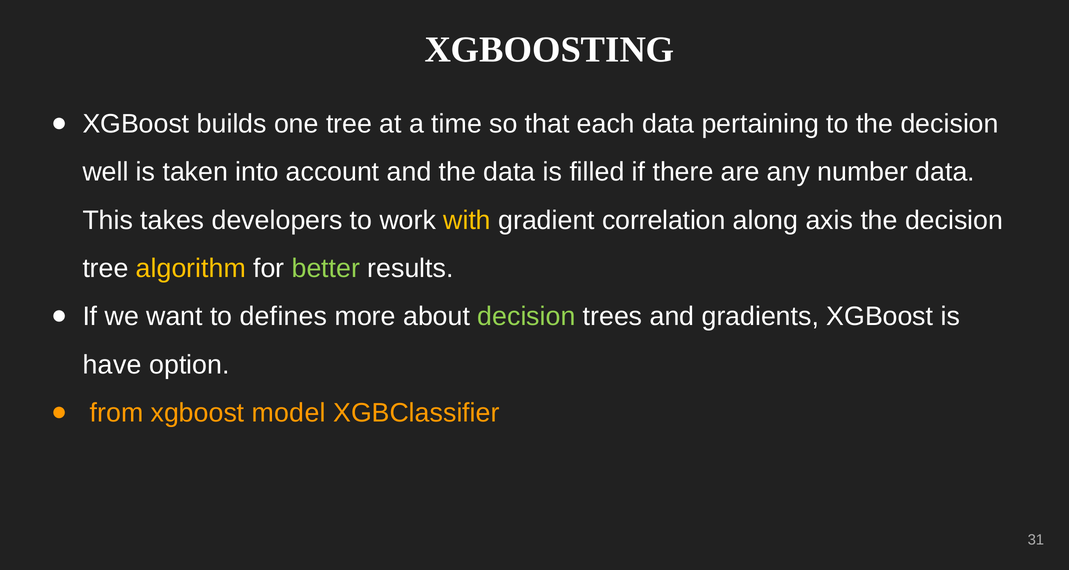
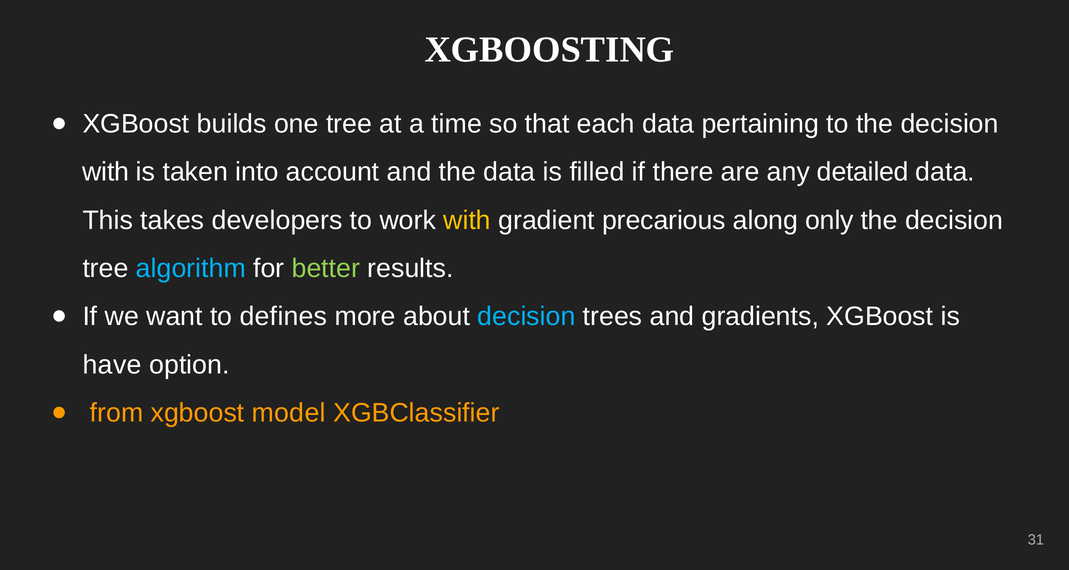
well at (106, 172): well -> with
number: number -> detailed
correlation: correlation -> precarious
axis: axis -> only
algorithm colour: yellow -> light blue
decision at (526, 317) colour: light green -> light blue
